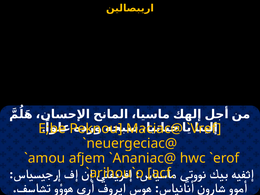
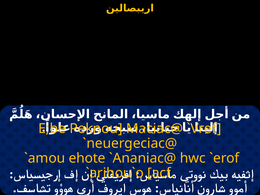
afjem: afjem -> ehote
